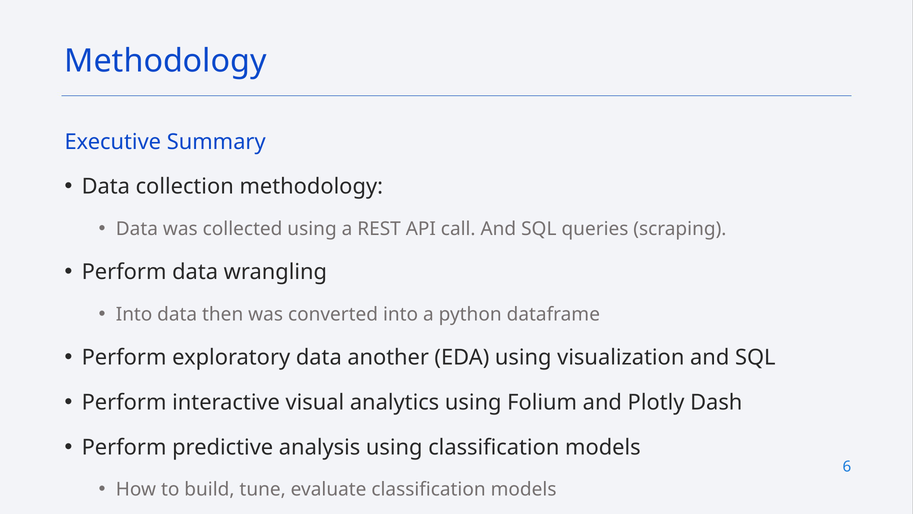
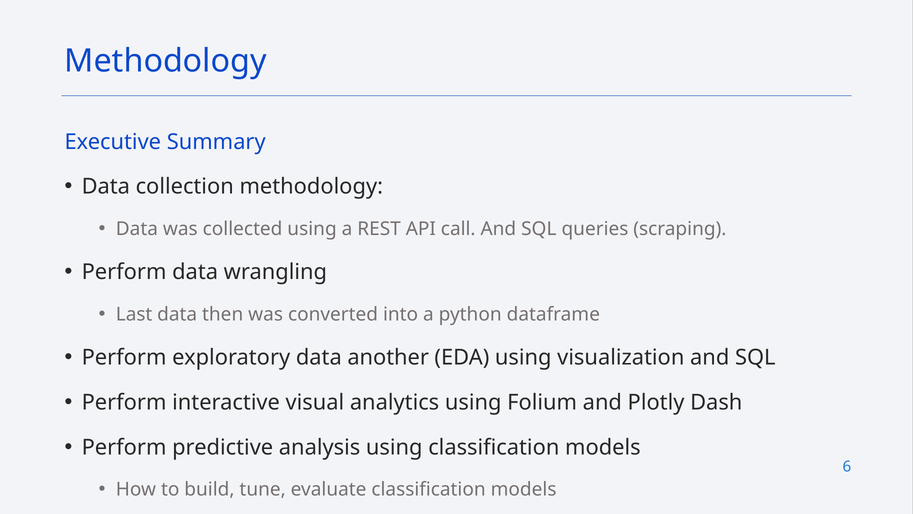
Into at (134, 314): Into -> Last
